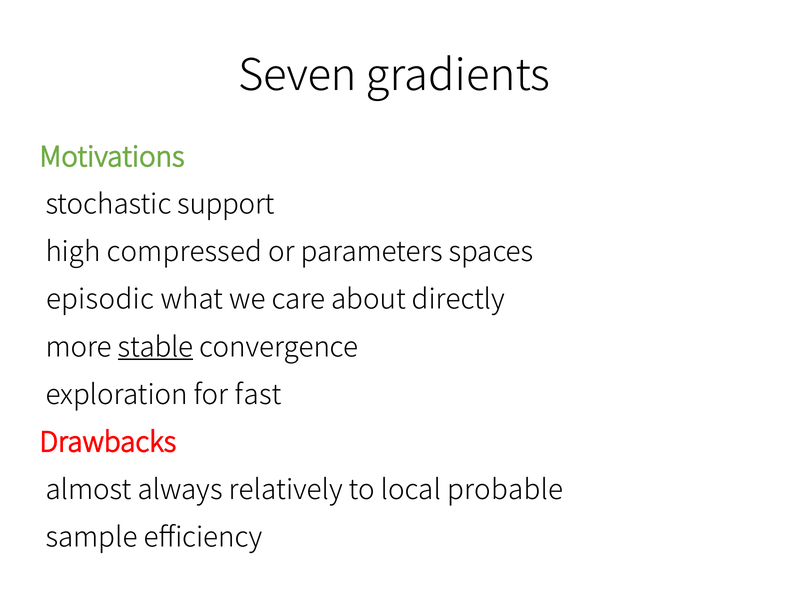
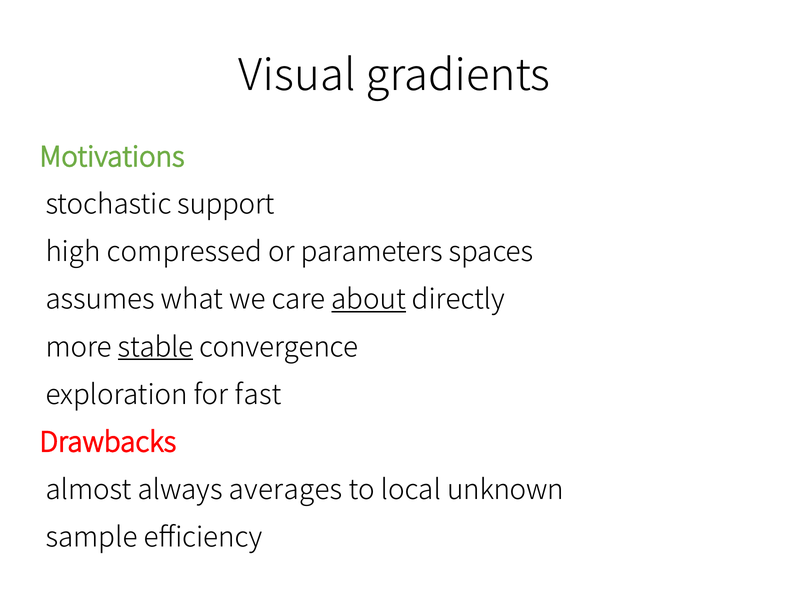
Seven: Seven -> Visual
episodic: episodic -> assumes
about underline: none -> present
relatively: relatively -> averages
probable: probable -> unknown
